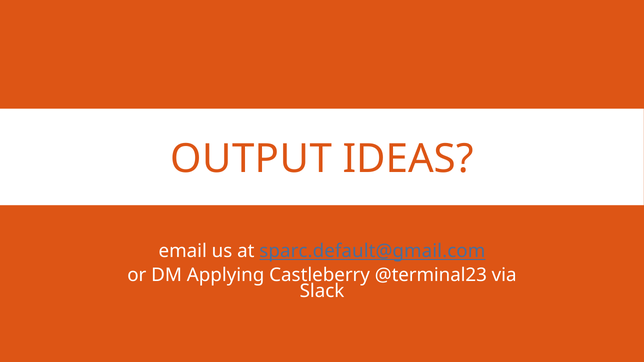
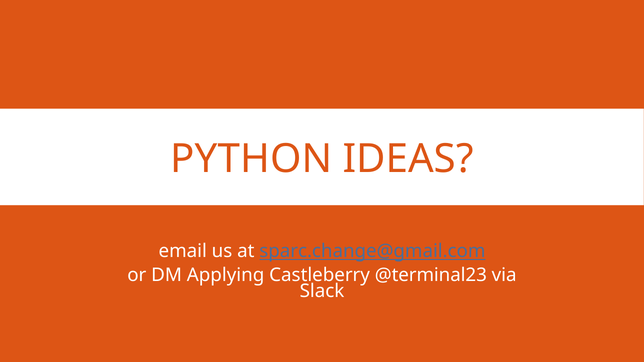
OUTPUT: OUTPUT -> PYTHON
sparc.default@gmail.com: sparc.default@gmail.com -> sparc.change@gmail.com
